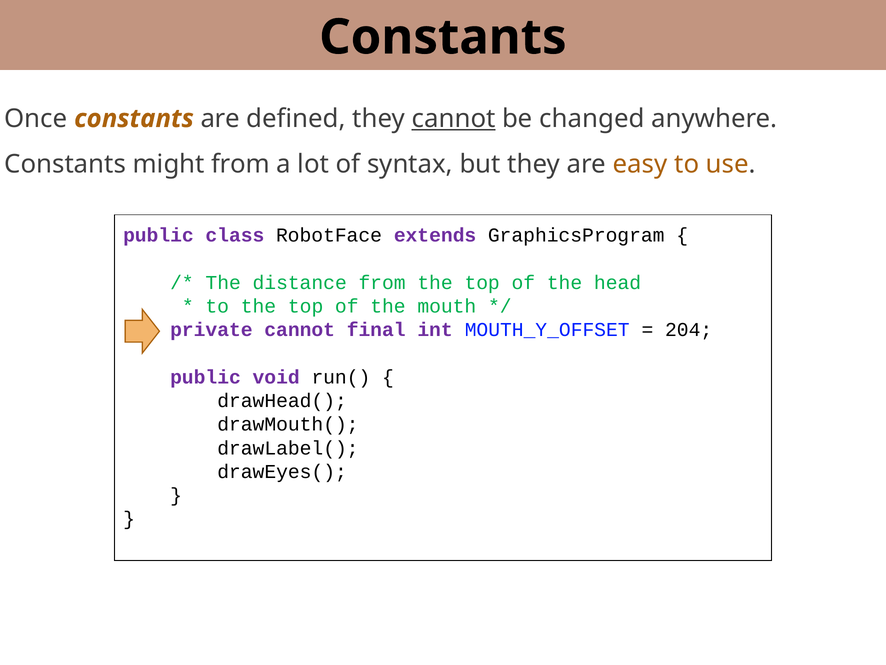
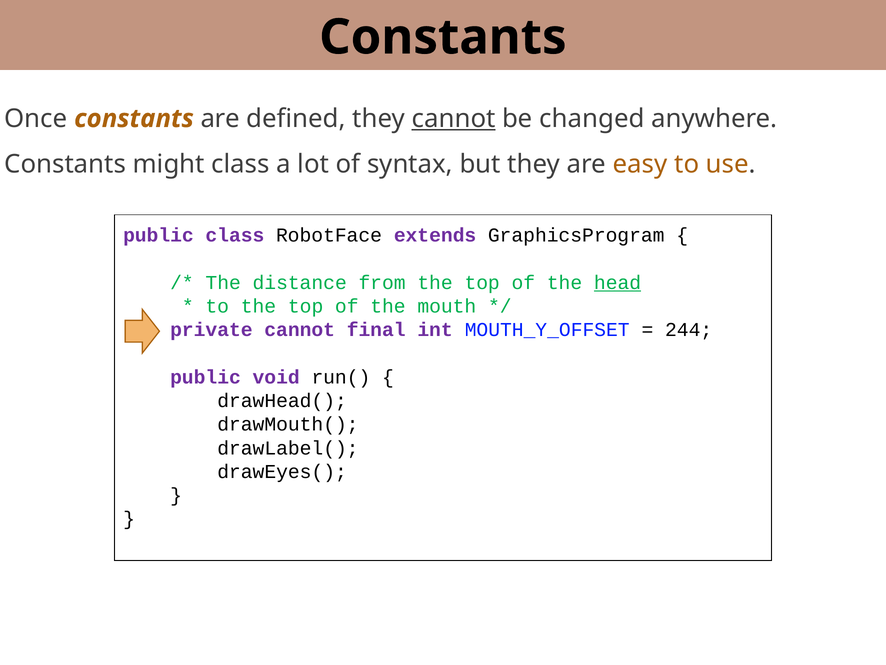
might from: from -> class
head underline: none -> present
204: 204 -> 244
